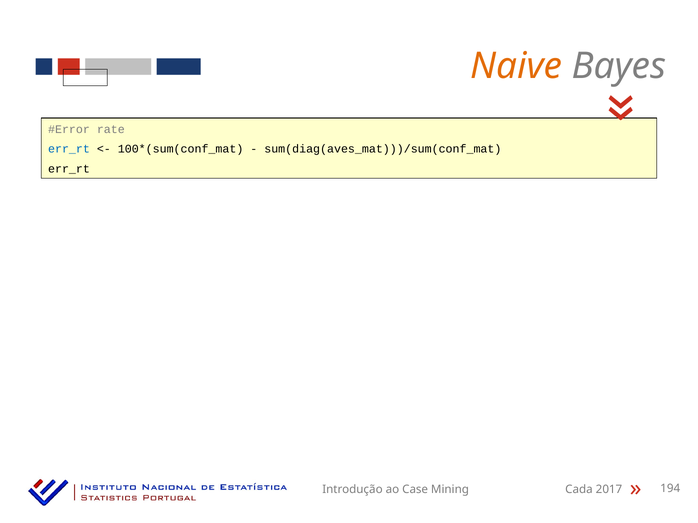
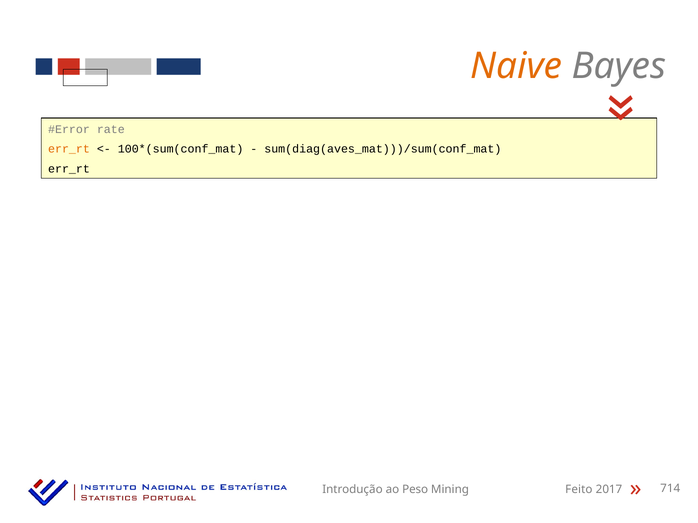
err_rt at (69, 149) colour: blue -> orange
Case: Case -> Peso
Cada: Cada -> Feito
194: 194 -> 714
